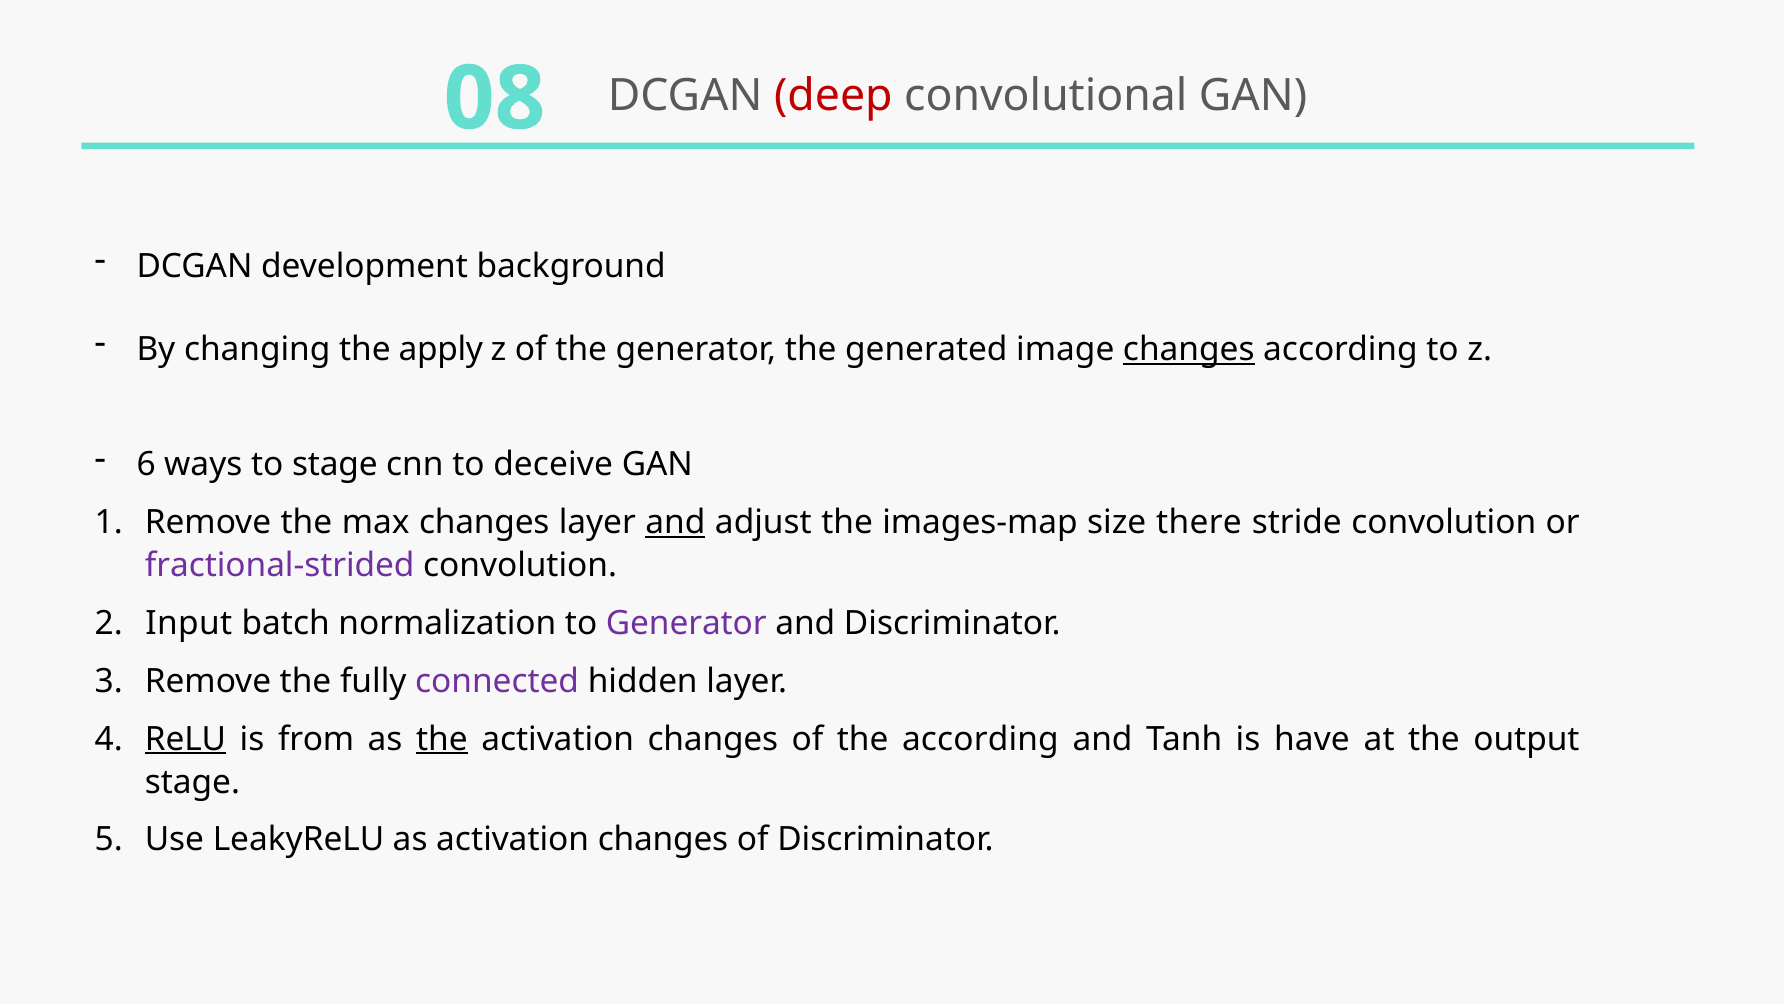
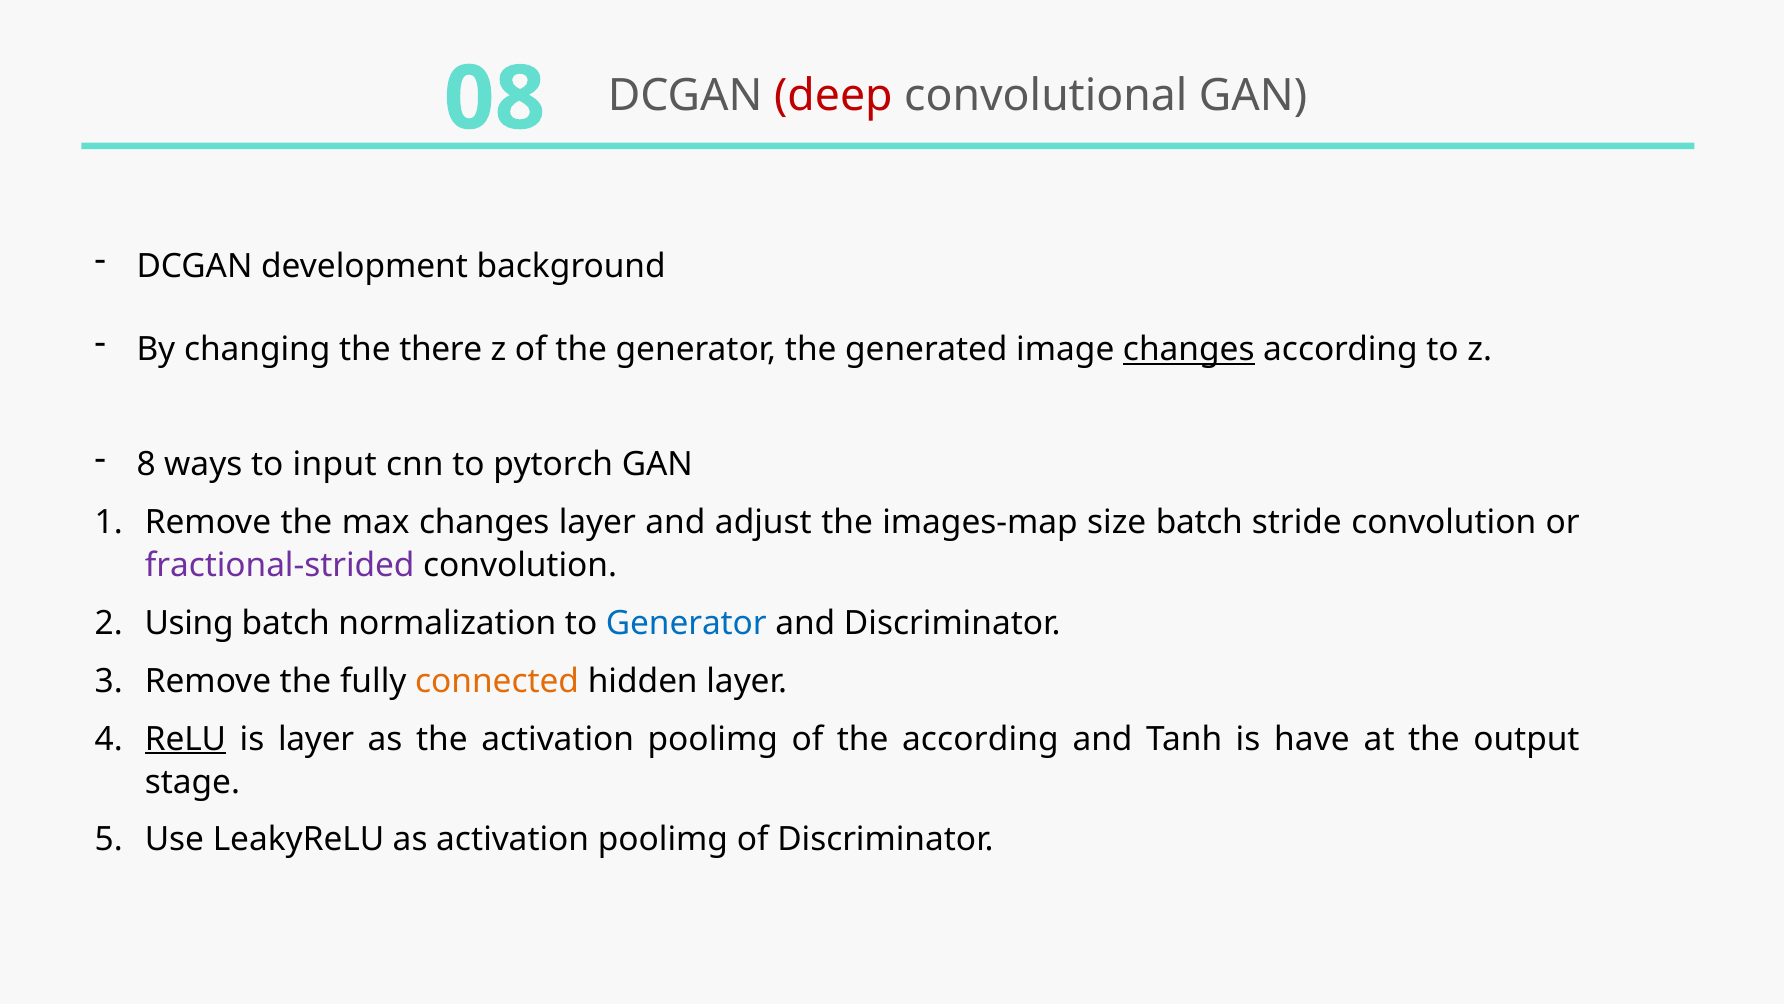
apply: apply -> there
6: 6 -> 8
to stage: stage -> input
deceive: deceive -> pytorch
and at (675, 522) underline: present -> none
size there: there -> batch
Input: Input -> Using
Generator at (686, 623) colour: purple -> blue
connected colour: purple -> orange
is from: from -> layer
the at (442, 739) underline: present -> none
changes at (713, 739): changes -> poolimg
as activation changes: changes -> poolimg
